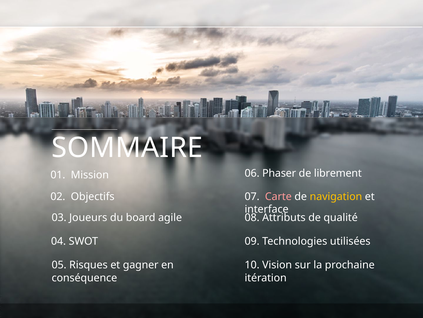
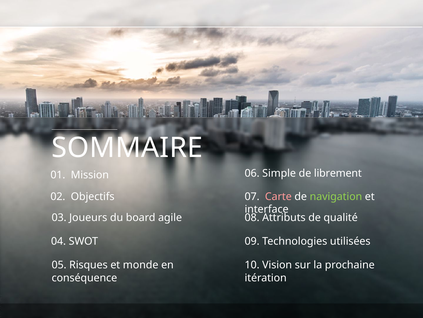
Phaser: Phaser -> Simple
navigation colour: yellow -> light green
gagner: gagner -> monde
